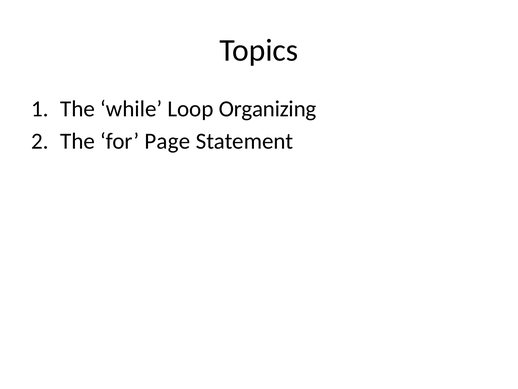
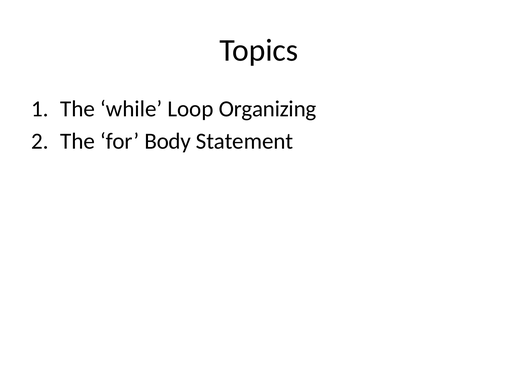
Page: Page -> Body
